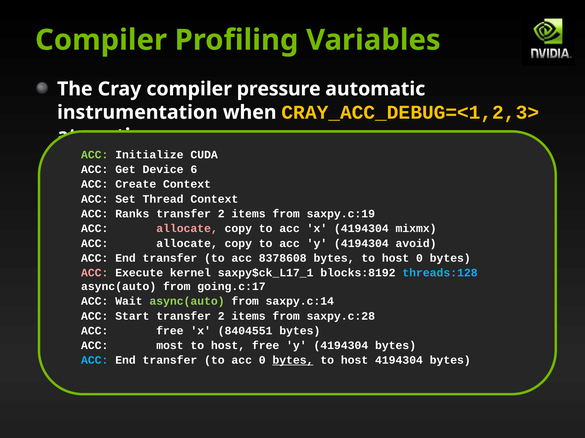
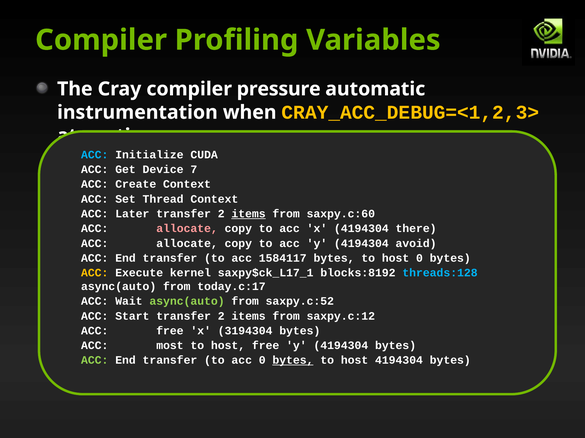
ACC at (95, 155) colour: light green -> light blue
6: 6 -> 7
Ranks: Ranks -> Later
items at (249, 214) underline: none -> present
saxpy.c:19: saxpy.c:19 -> saxpy.c:60
mixmx: mixmx -> there
8378608: 8378608 -> 1584117
ACC at (95, 273) colour: pink -> yellow
going.c:17: going.c:17 -> today.c:17
saxpy.c:14: saxpy.c:14 -> saxpy.c:52
saxpy.c:28: saxpy.c:28 -> saxpy.c:12
8404551: 8404551 -> 3194304
ACC at (95, 361) colour: light blue -> light green
